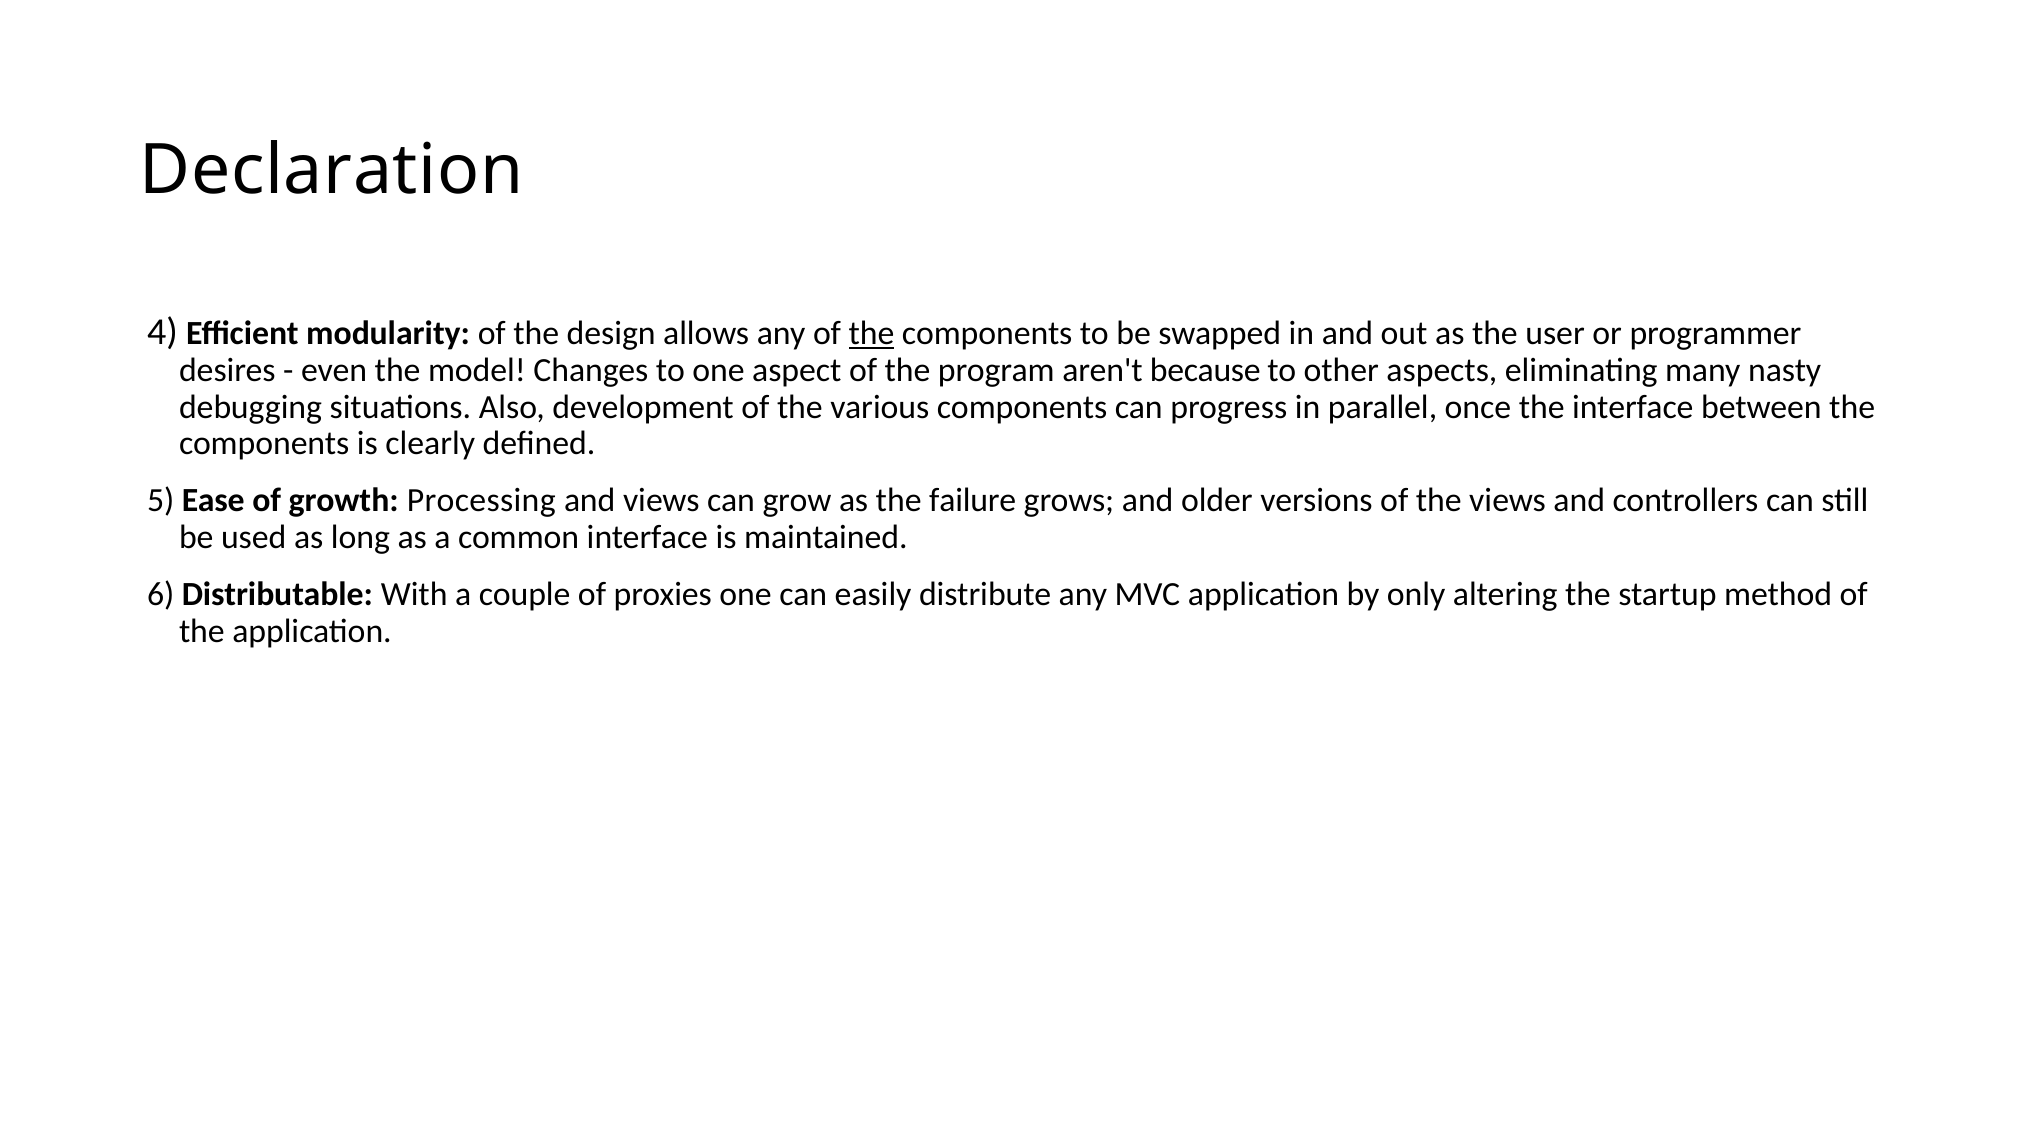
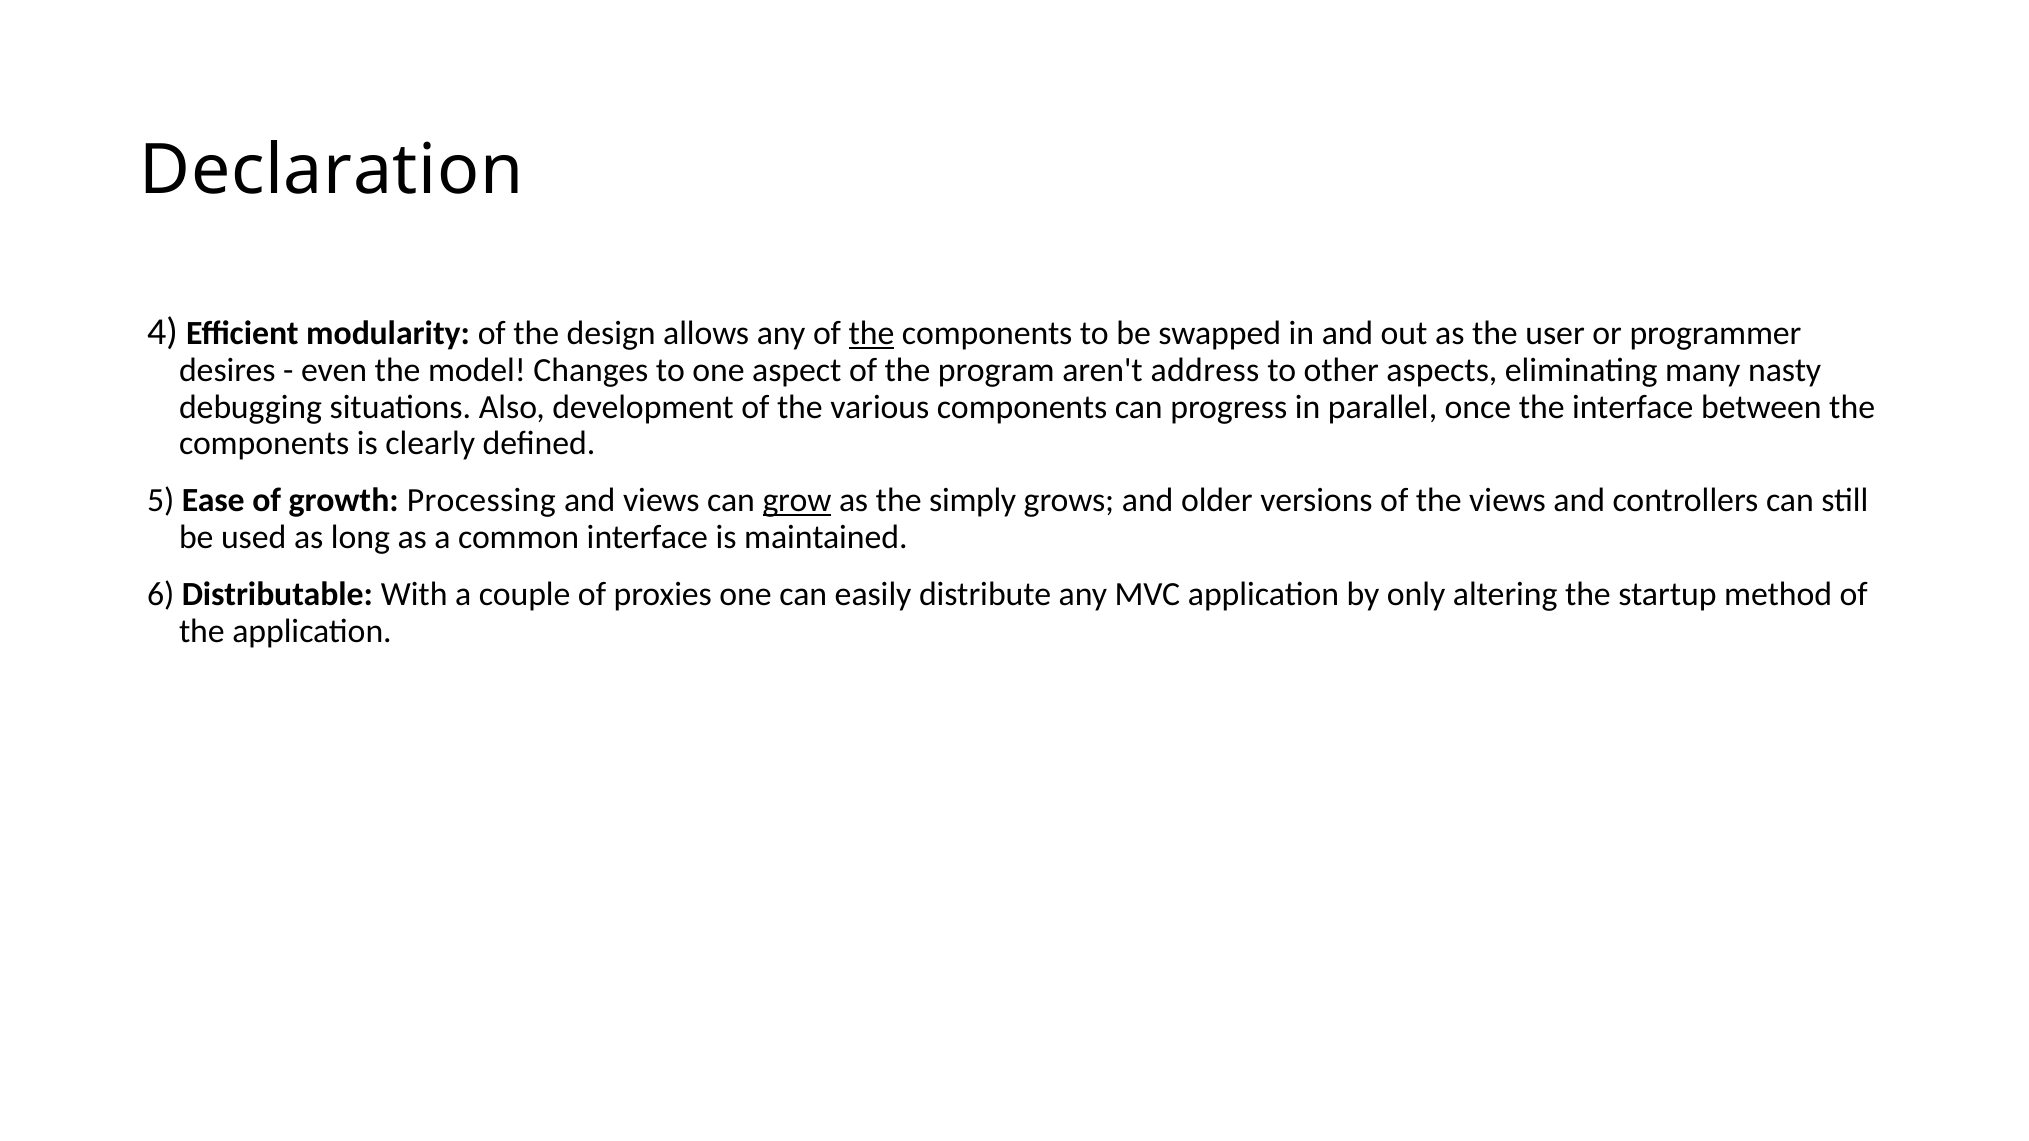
because: because -> address
grow underline: none -> present
failure: failure -> simply
